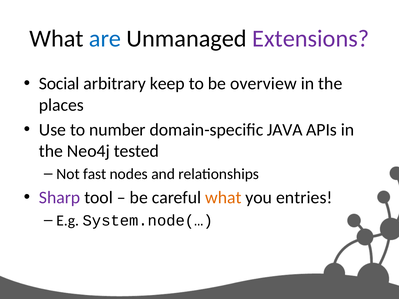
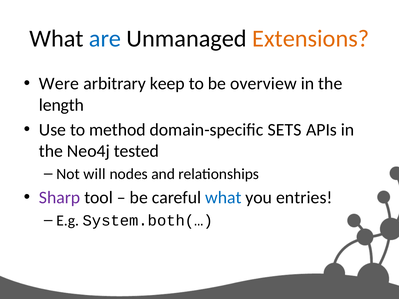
Extensions colour: purple -> orange
Social: Social -> Were
places: places -> length
number: number -> method
JAVA: JAVA -> SETS
fast: fast -> will
what at (223, 198) colour: orange -> blue
System.node(…: System.node(… -> System.both(…
